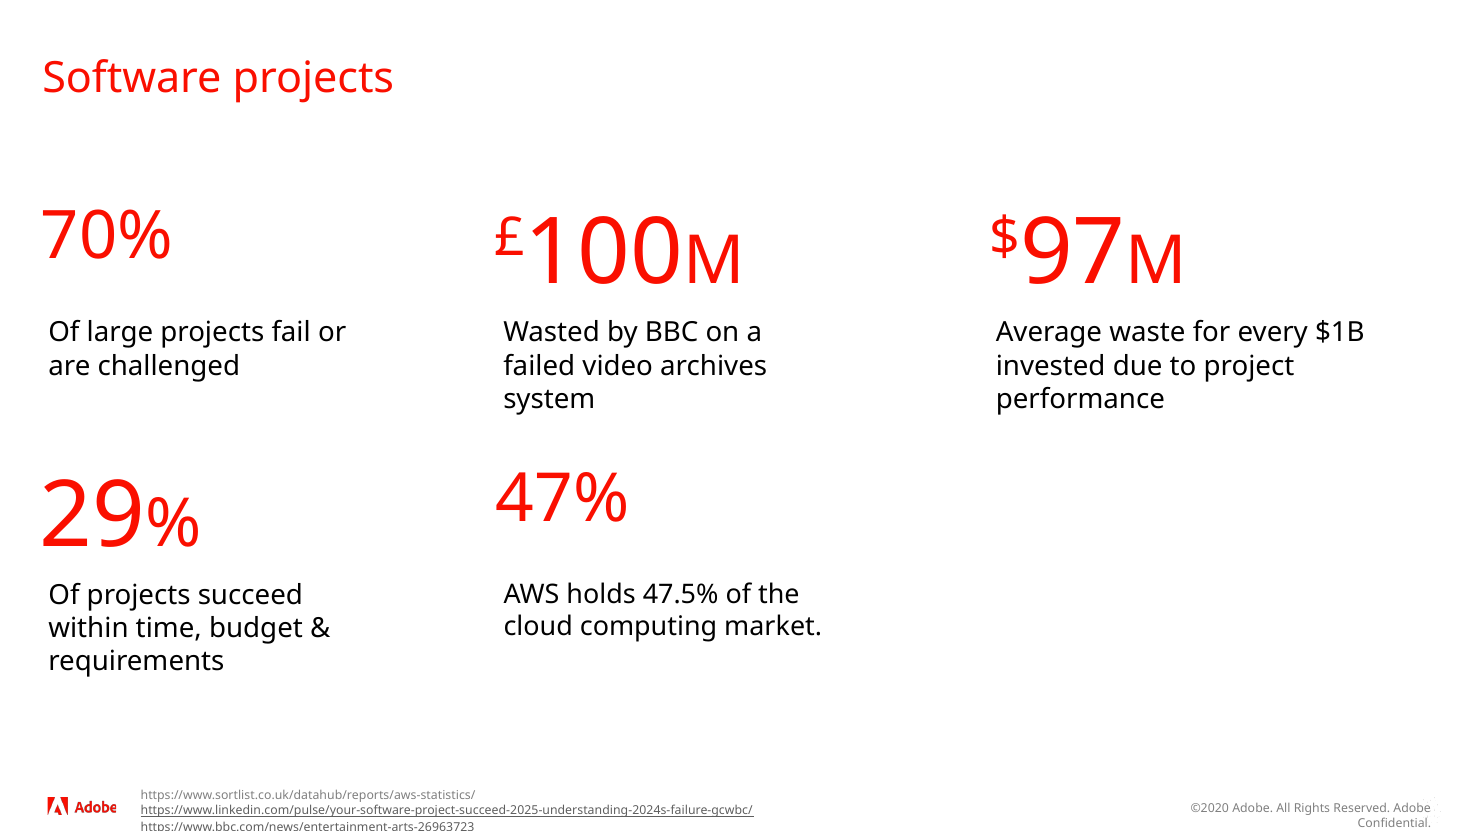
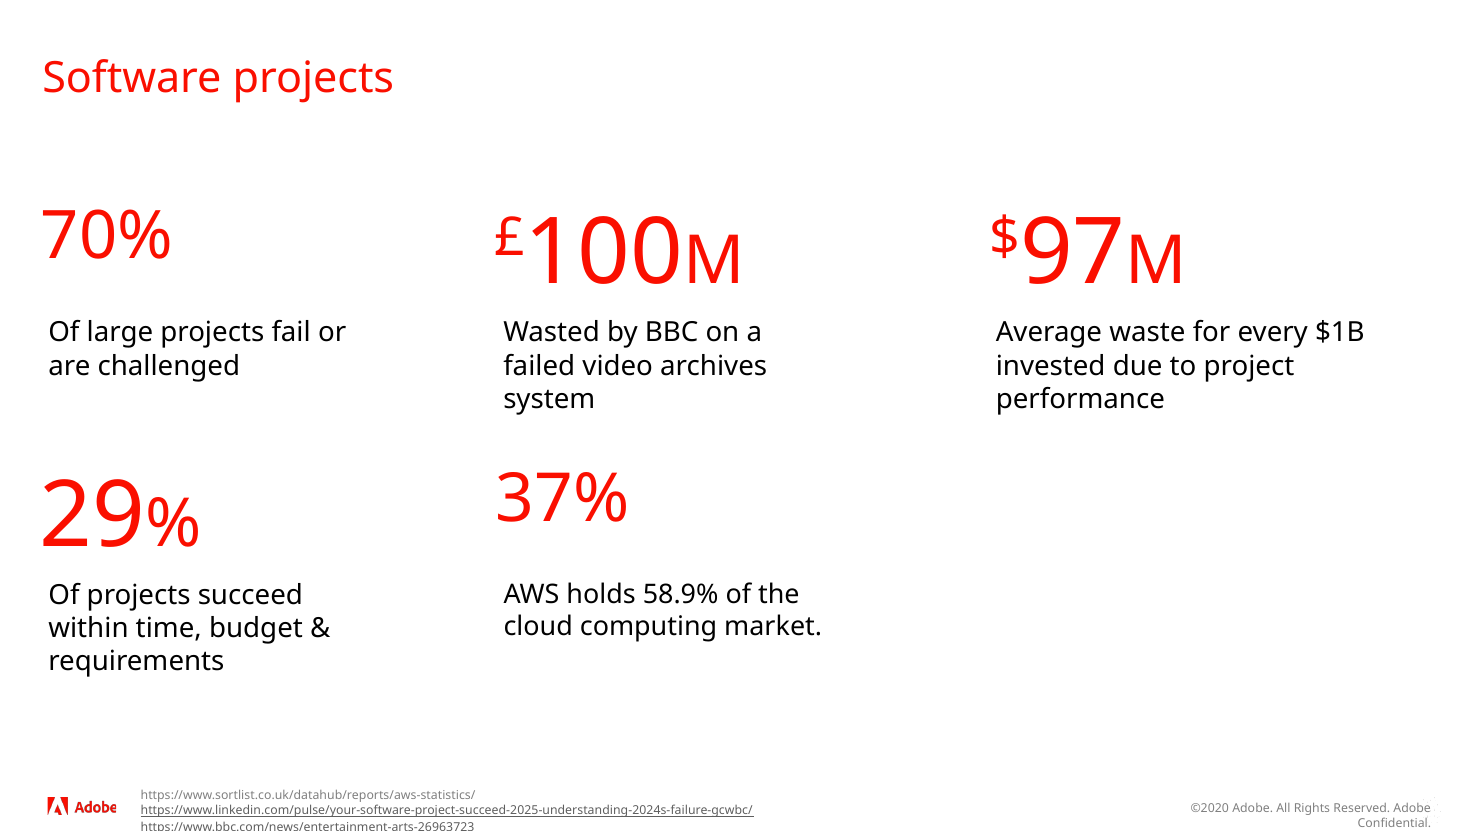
47%: 47% -> 37%
47.5%: 47.5% -> 58.9%
